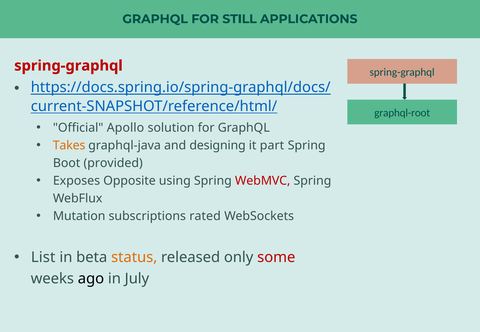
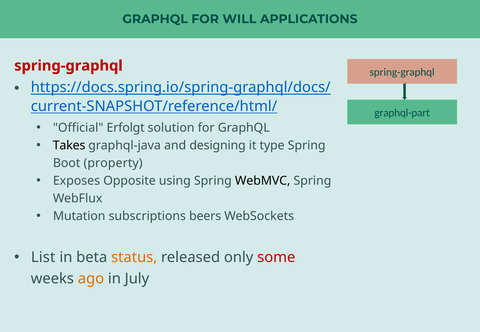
STILL: STILL -> WILL
graphql-root: graphql-root -> graphql-part
Apollo: Apollo -> Erfolgt
Takes colour: orange -> black
part: part -> type
provided: provided -> property
WebMVC colour: red -> black
rated: rated -> beers
ago colour: black -> orange
